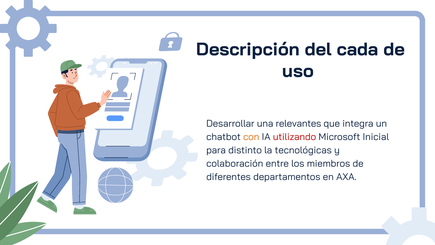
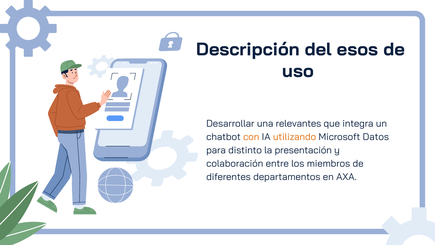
cada: cada -> esos
utilizando colour: red -> orange
Inicial: Inicial -> Datos
tecnológicas: tecnológicas -> presentación
